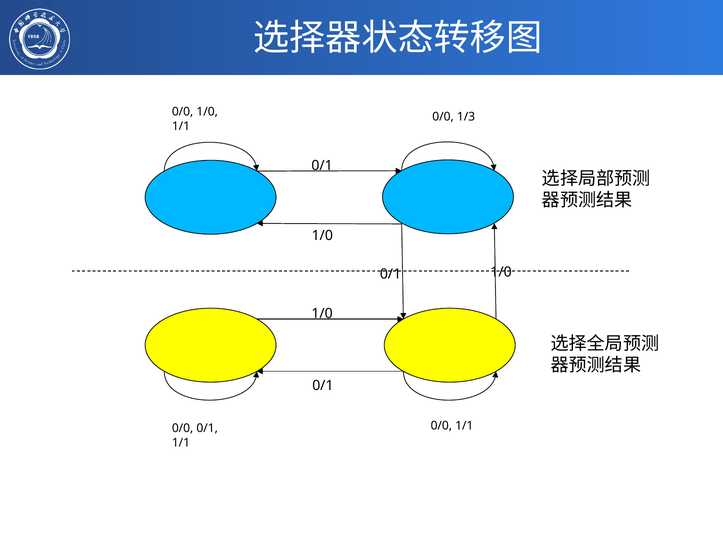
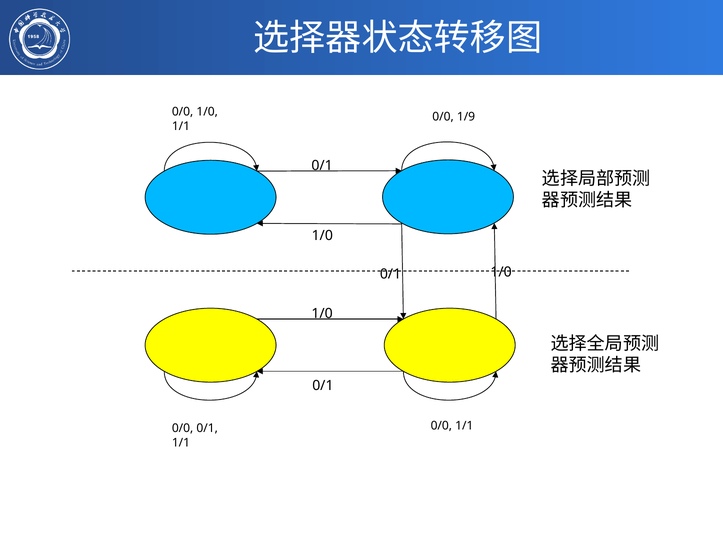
1/3: 1/3 -> 1/9
